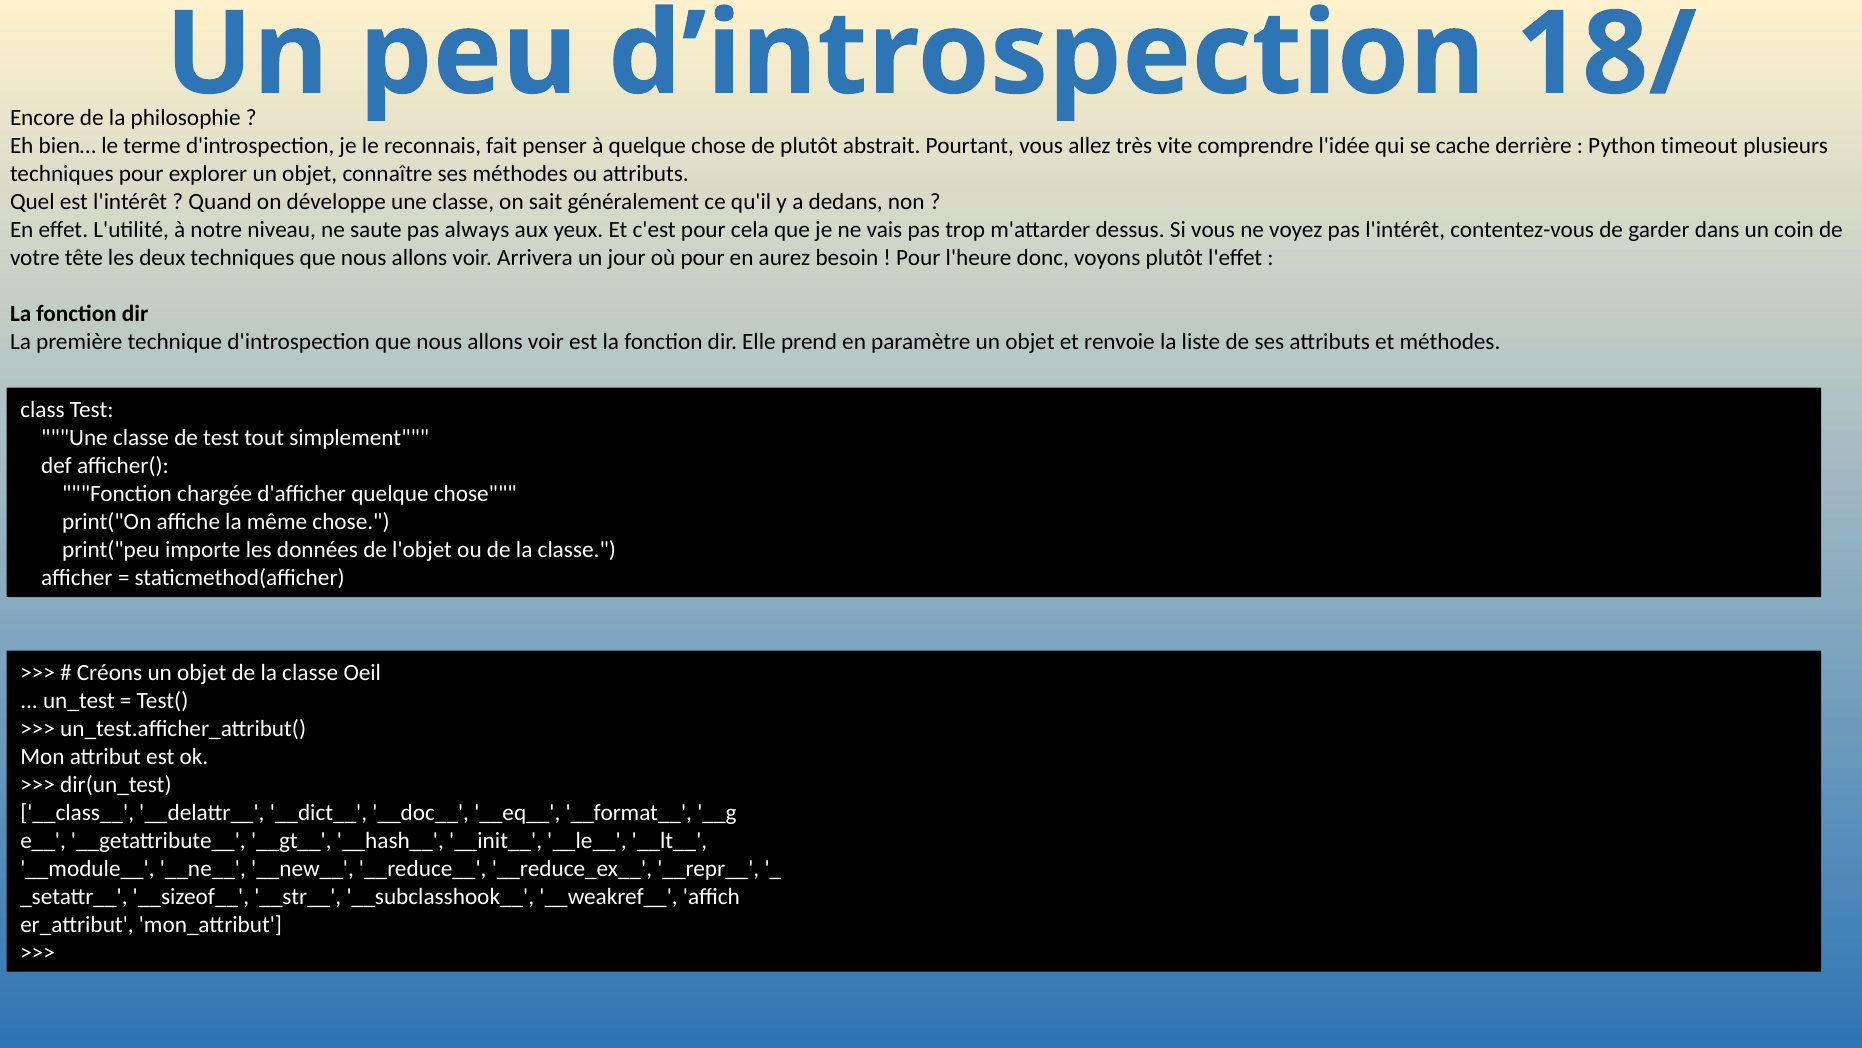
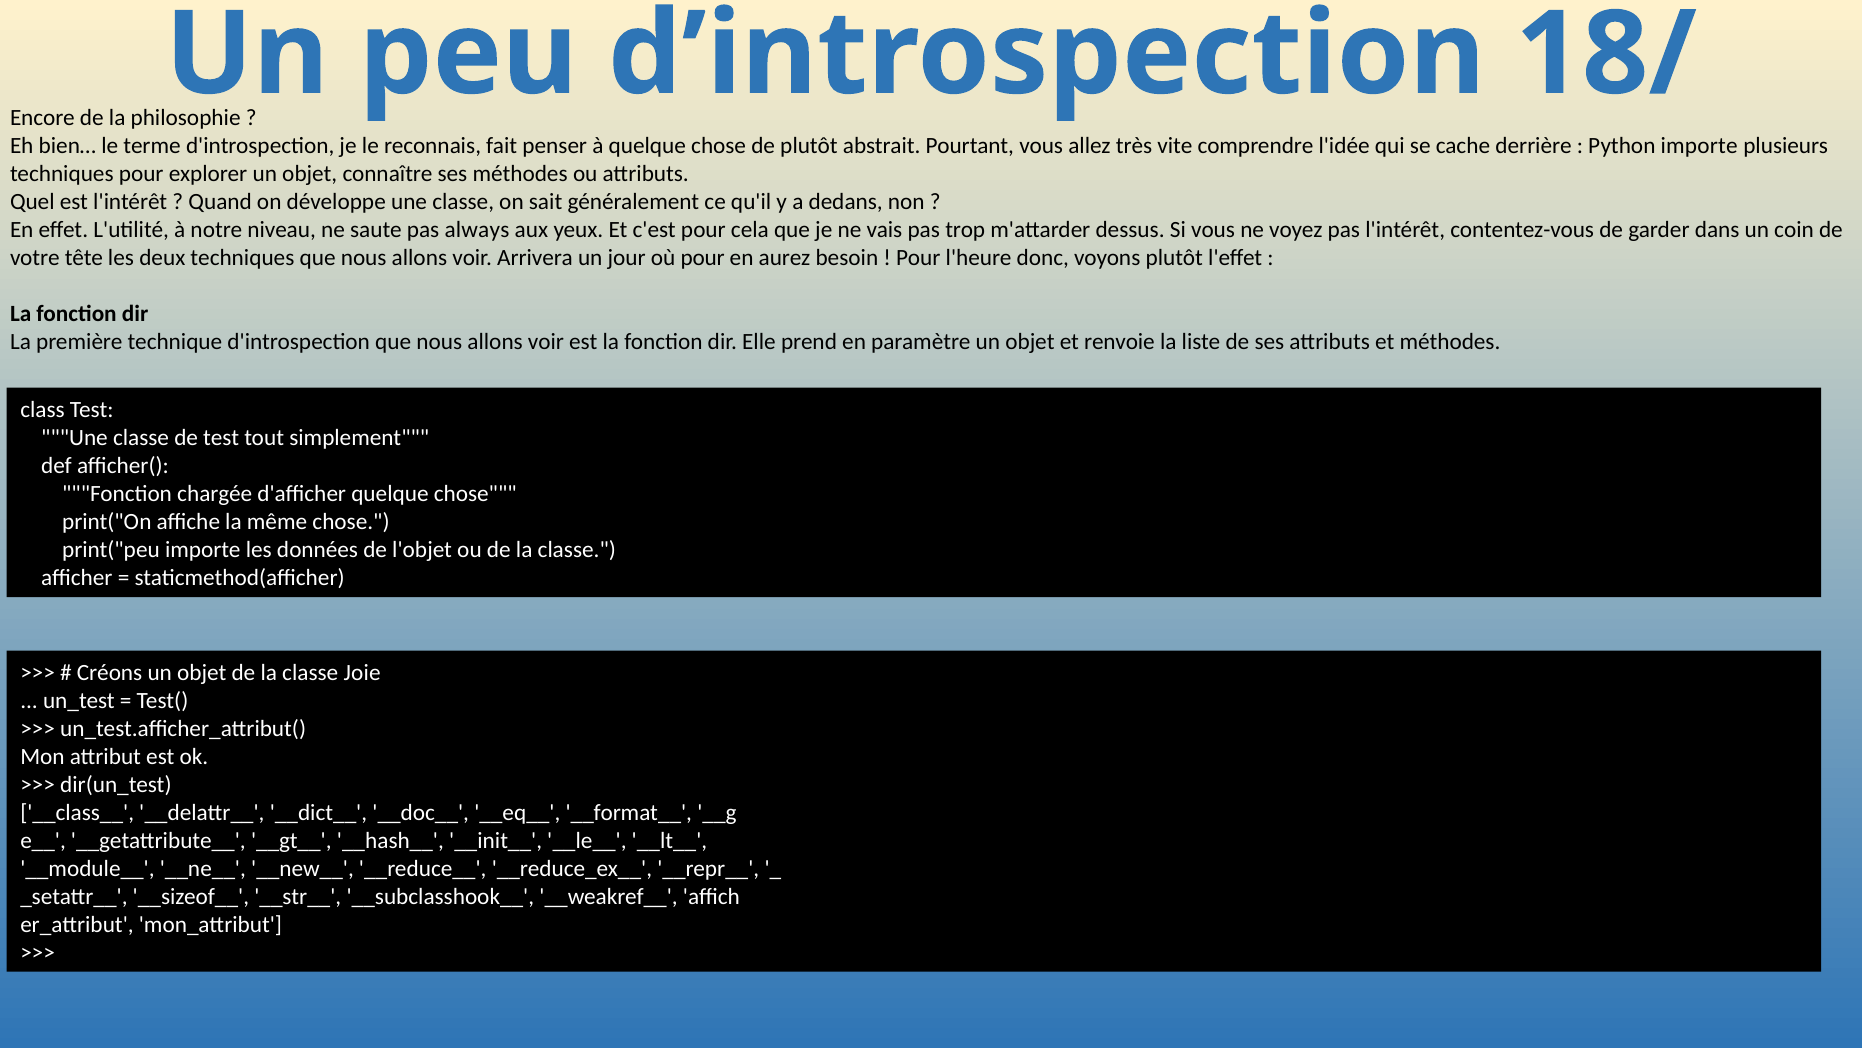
timeout at (1699, 146): timeout -> importe
Oeil: Oeil -> Joie
